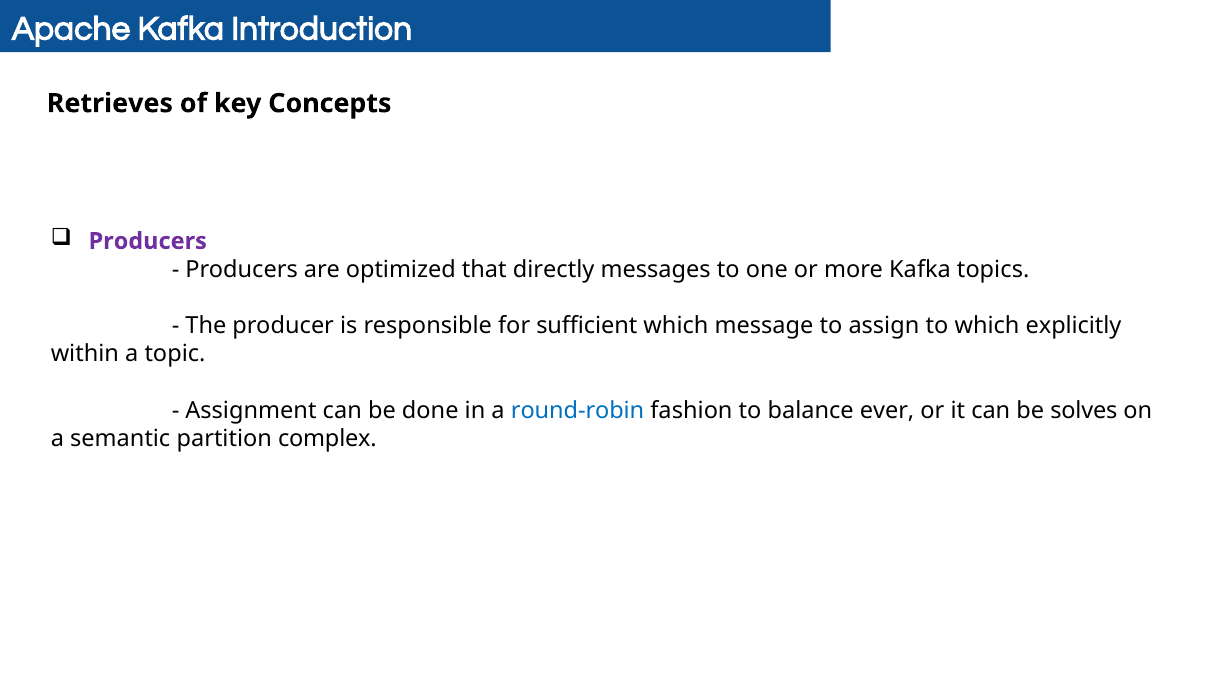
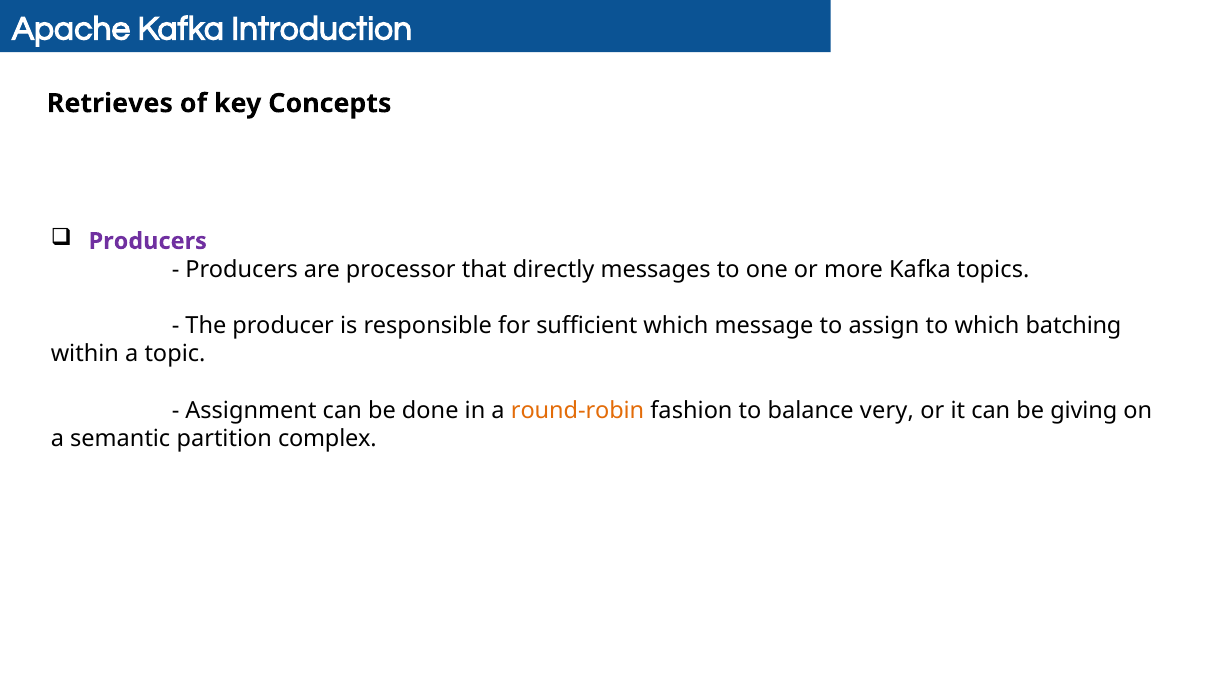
optimized: optimized -> processor
explicitly: explicitly -> batching
round-robin colour: blue -> orange
ever: ever -> very
solves: solves -> giving
